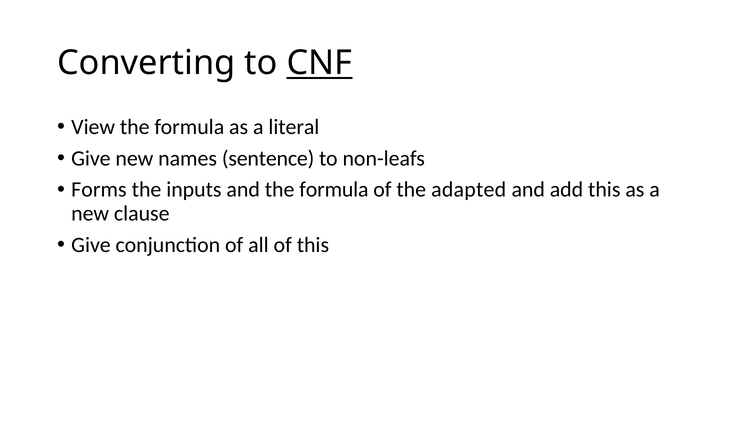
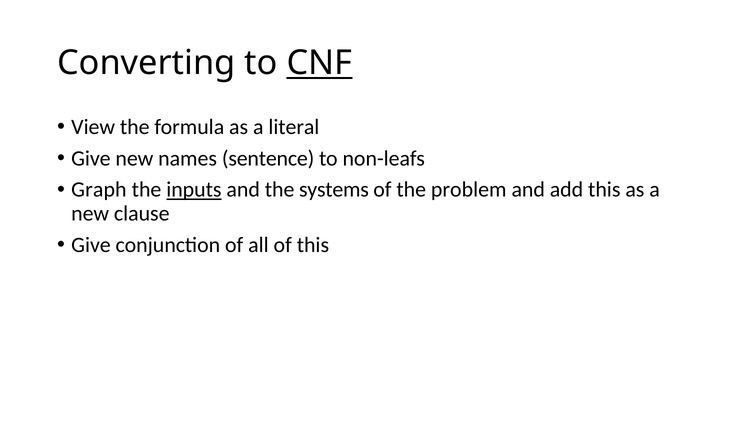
Forms: Forms -> Graph
inputs underline: none -> present
and the formula: formula -> systems
adapted: adapted -> problem
